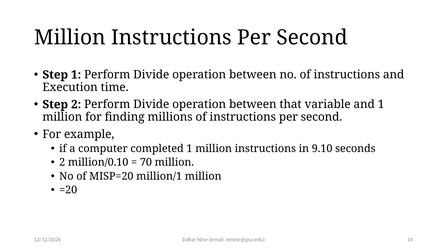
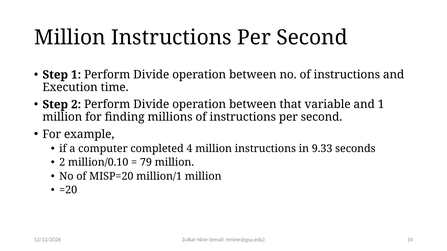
completed 1: 1 -> 4
9.10: 9.10 -> 9.33
70: 70 -> 79
